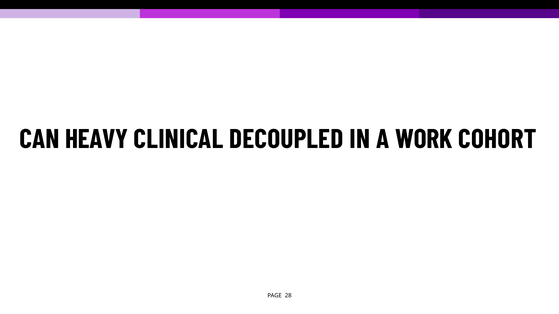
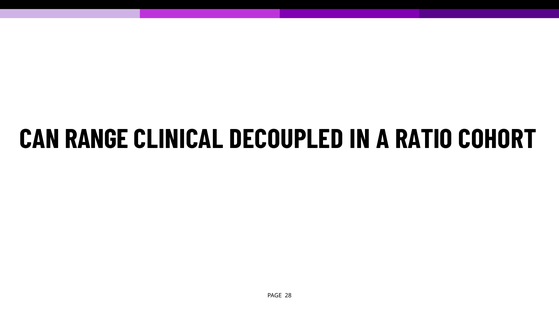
HEAVY: HEAVY -> RANGE
WORK: WORK -> RATIO
